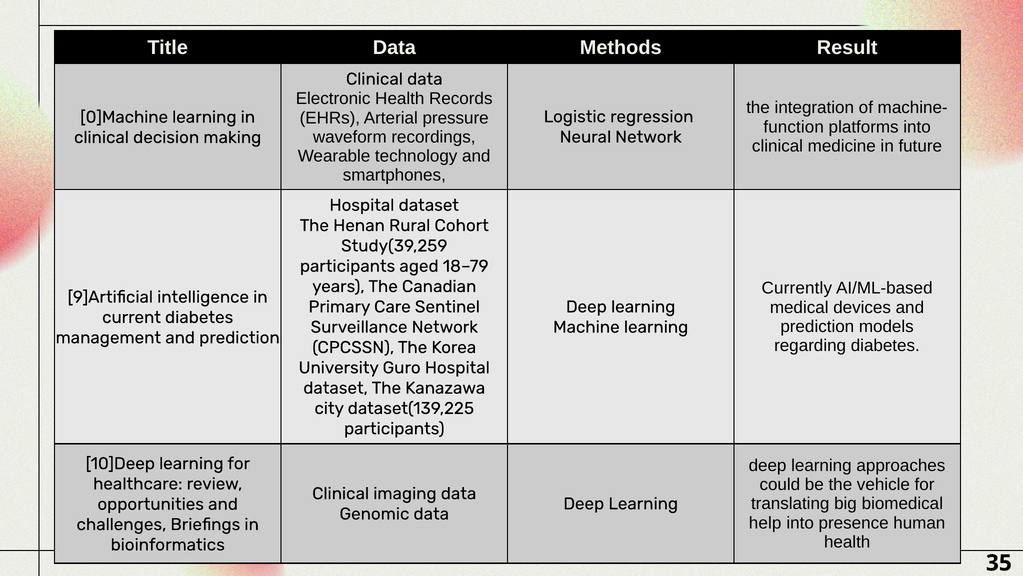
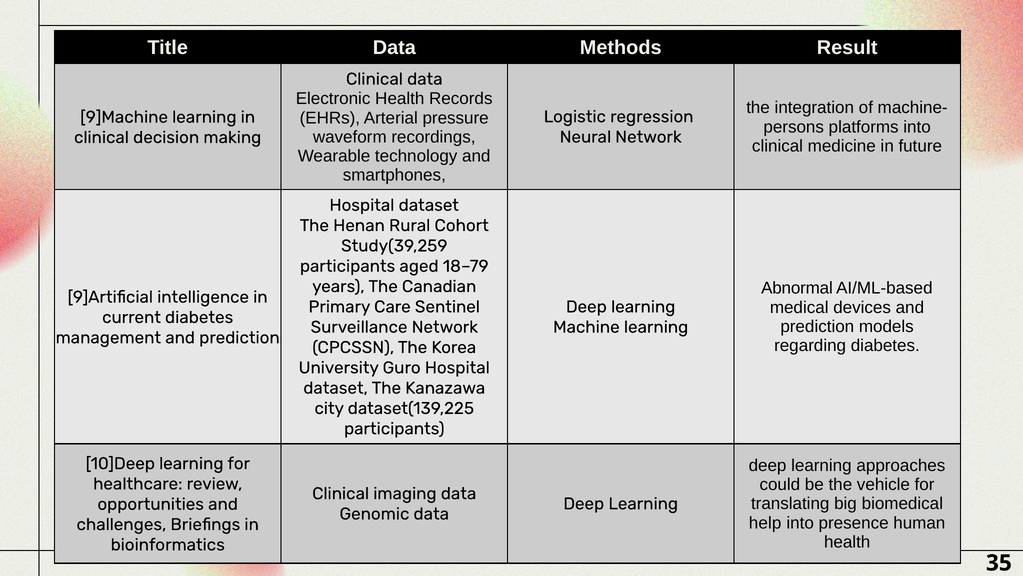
0]Machine: 0]Machine -> 9]Machine
function: function -> persons
Currently: Currently -> Abnormal
